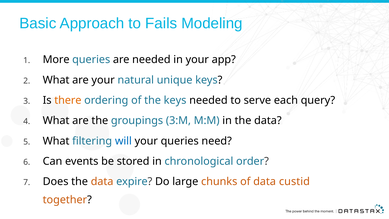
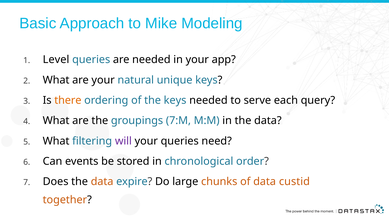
Fails: Fails -> Mike
More: More -> Level
3:M: 3:M -> 7:M
will colour: blue -> purple
